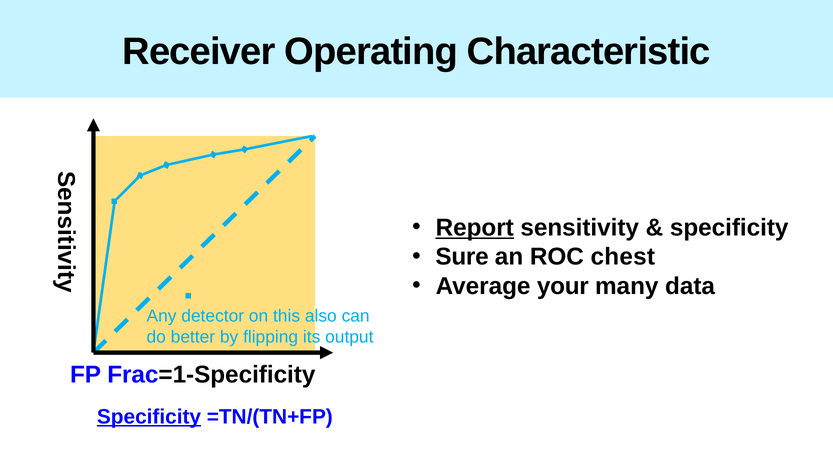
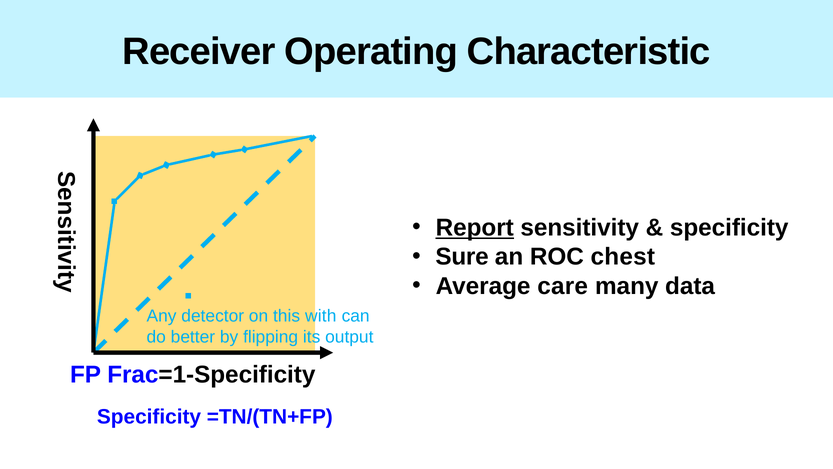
your: your -> care
also: also -> with
Specificity at (149, 416) underline: present -> none
